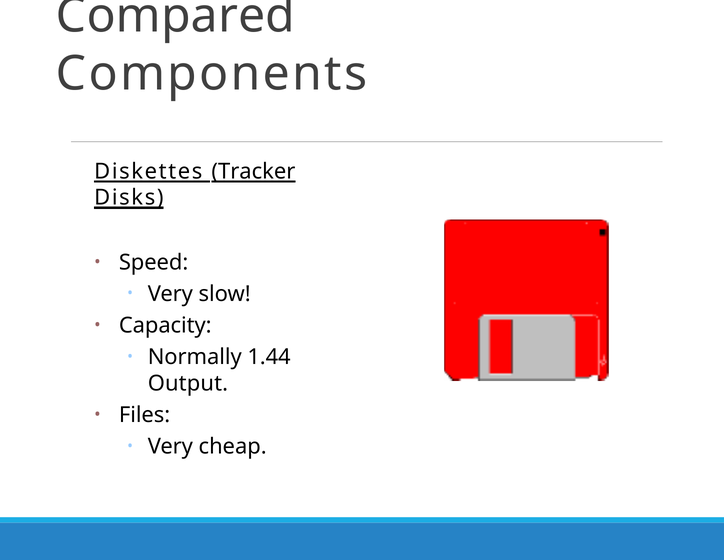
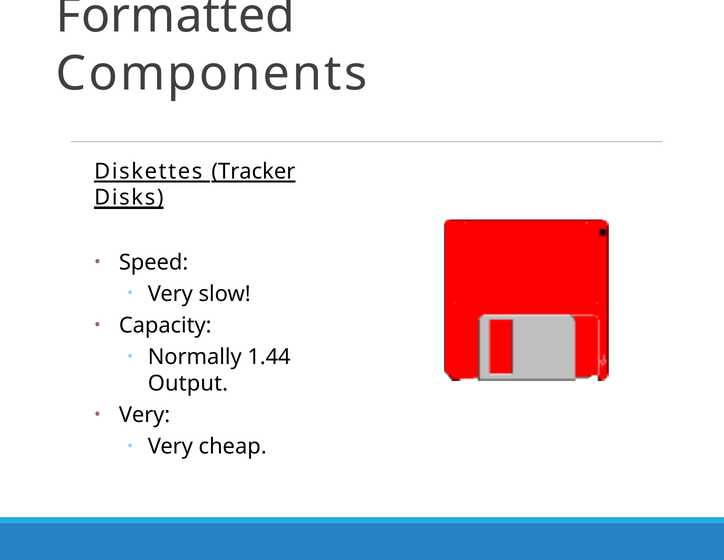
Compared: Compared -> Formatted
Files at (145, 415): Files -> Very
